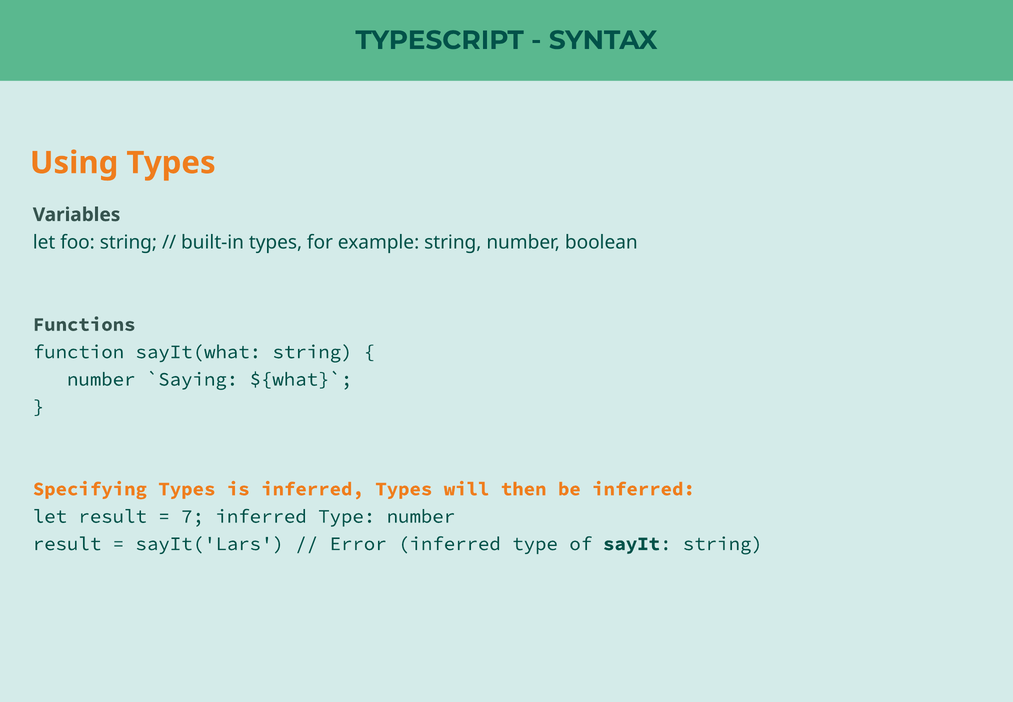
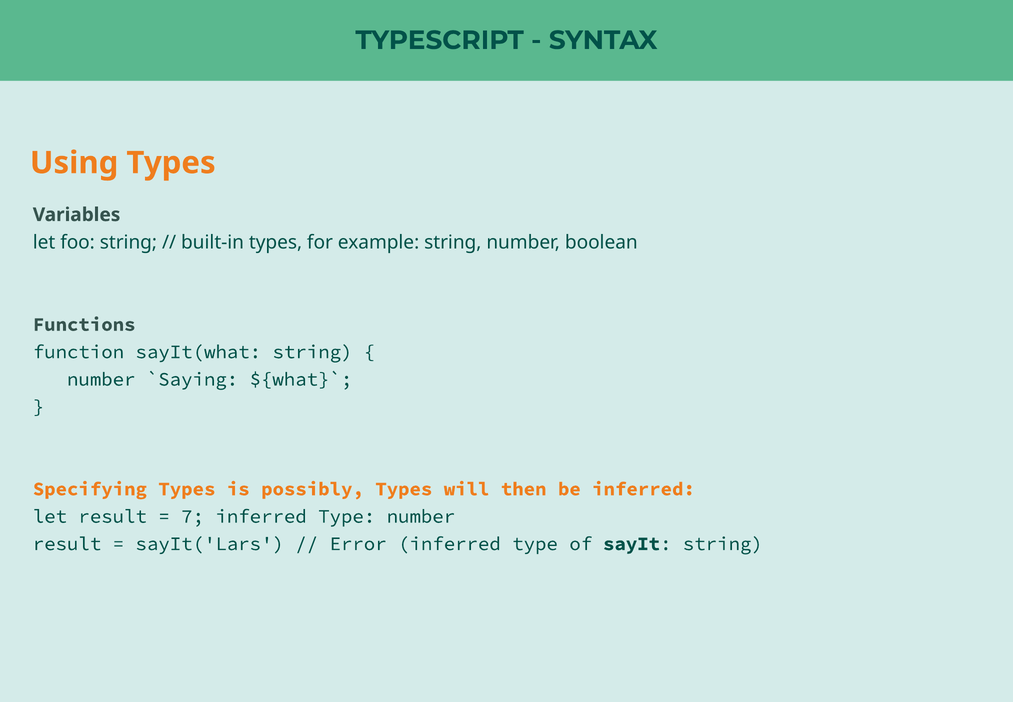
is inferred: inferred -> possibly
